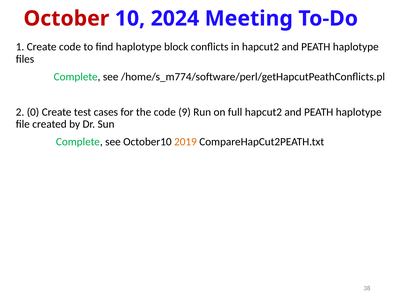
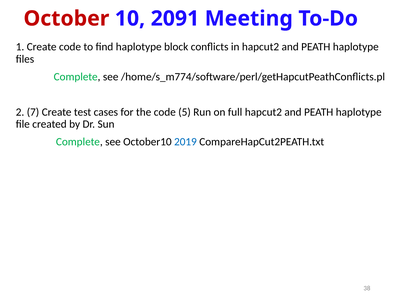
2024: 2024 -> 2091
0: 0 -> 7
9: 9 -> 5
2019 colour: orange -> blue
